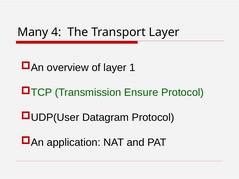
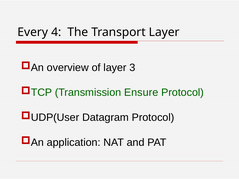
Many: Many -> Every
1: 1 -> 3
